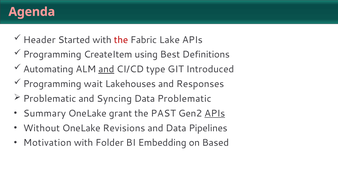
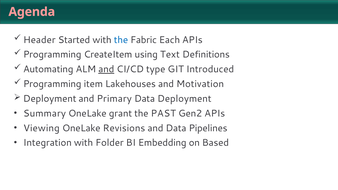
the at (121, 40) colour: red -> blue
Lake: Lake -> Each
Best: Best -> Text
wait: wait -> item
Responses: Responses -> Motivation
Problematic at (50, 99): Problematic -> Deployment
Syncing: Syncing -> Primary
Data Problematic: Problematic -> Deployment
APIs at (215, 113) underline: present -> none
Without: Without -> Viewing
Motivation: Motivation -> Integration
